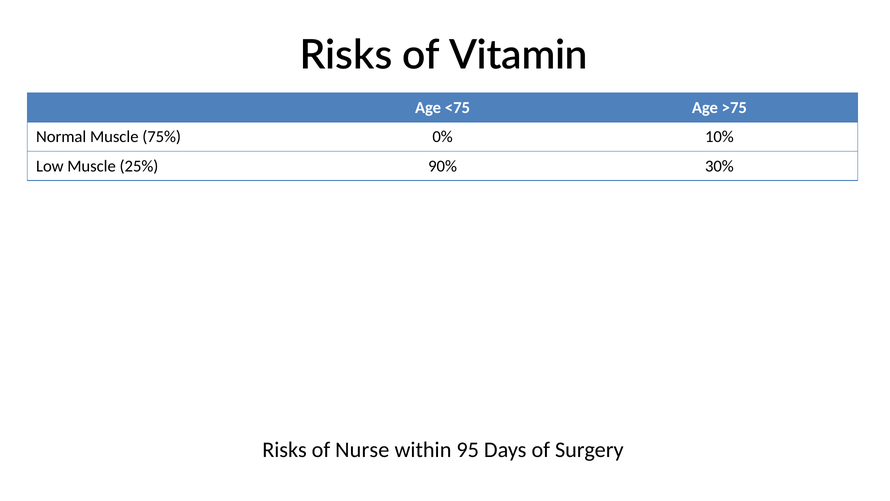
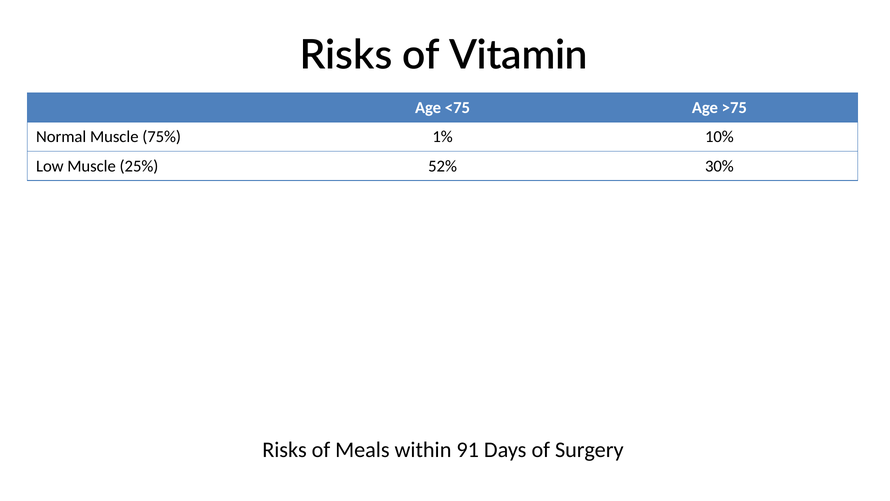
0%: 0% -> 1%
90%: 90% -> 52%
Nurse: Nurse -> Meals
95: 95 -> 91
